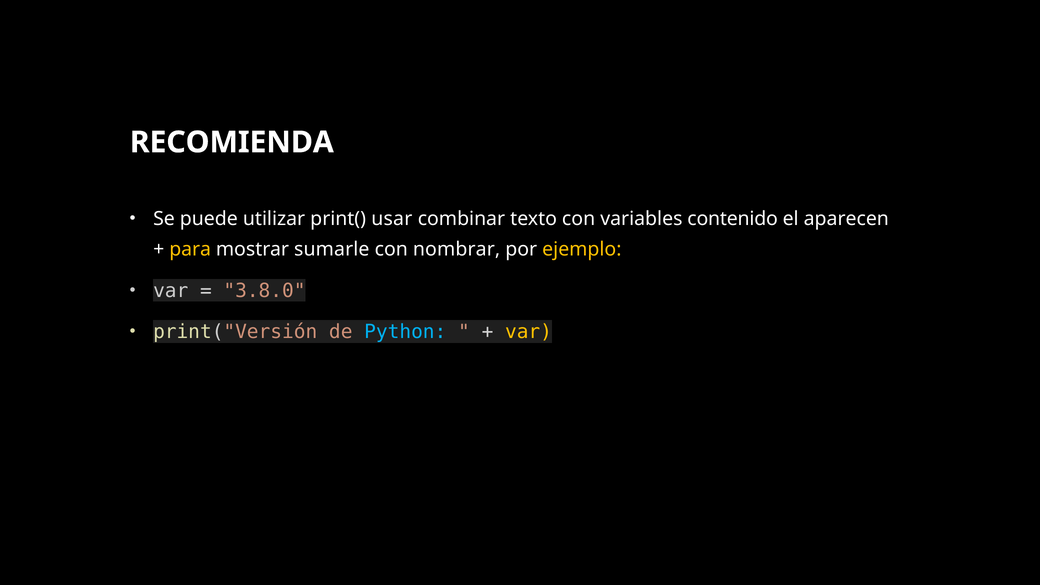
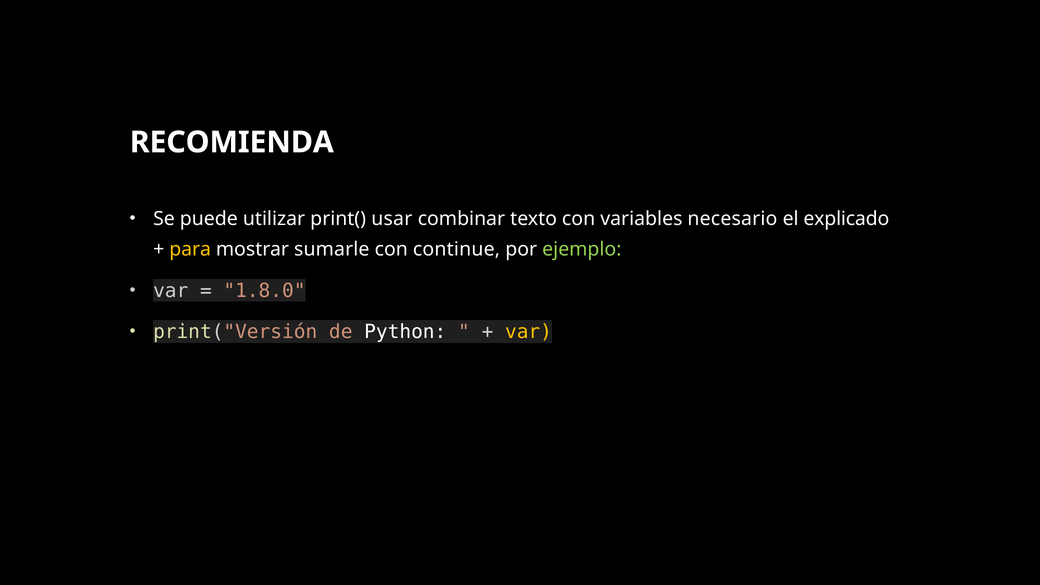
contenido: contenido -> necesario
aparecen: aparecen -> explicado
nombrar: nombrar -> continue
ejemplo colour: yellow -> light green
3.8.0: 3.8.0 -> 1.8.0
Python colour: light blue -> white
